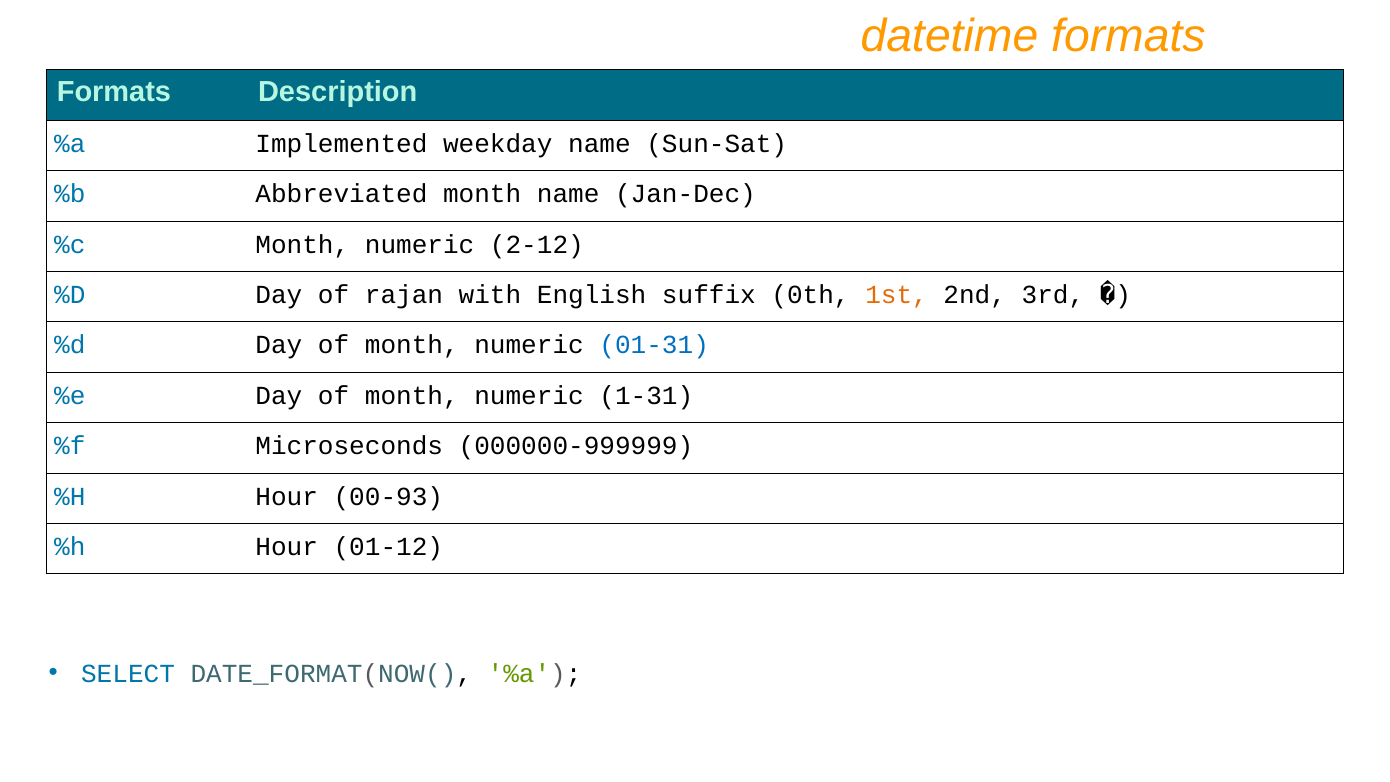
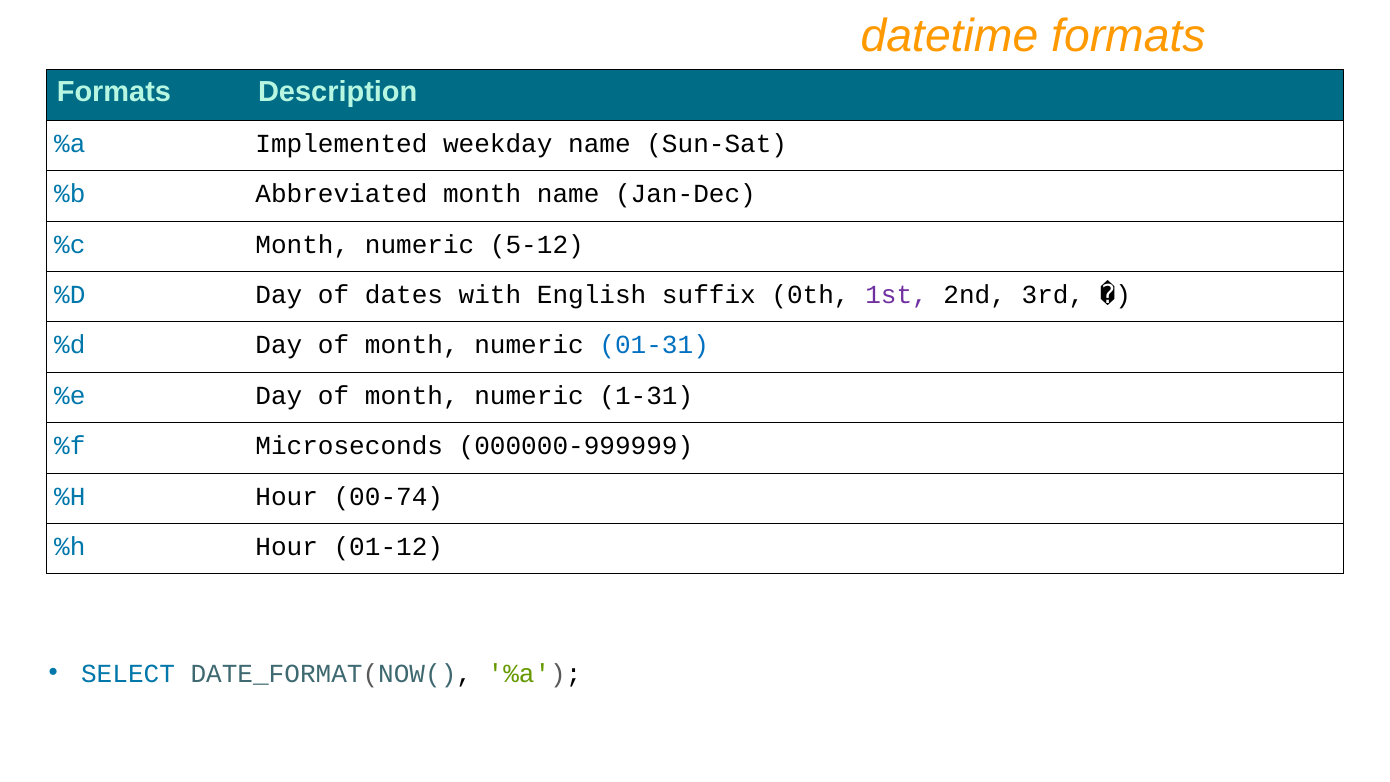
2-12: 2-12 -> 5-12
rajan: rajan -> dates
1st colour: orange -> purple
00-93: 00-93 -> 00-74
